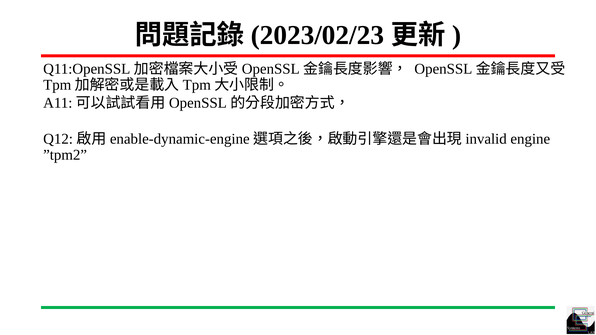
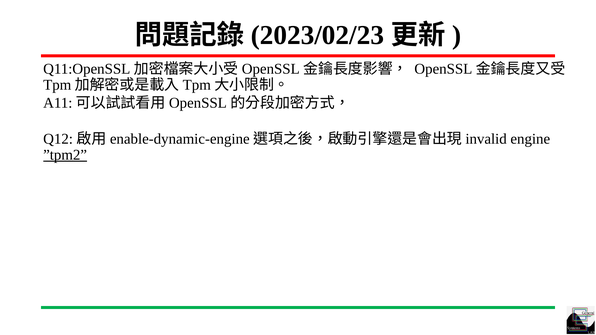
”tpm2 underline: none -> present
